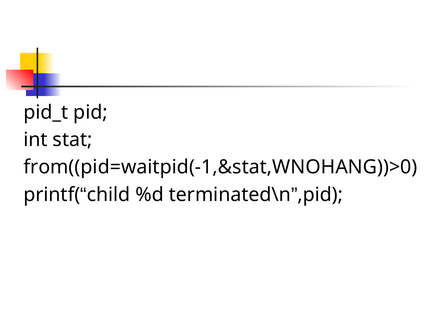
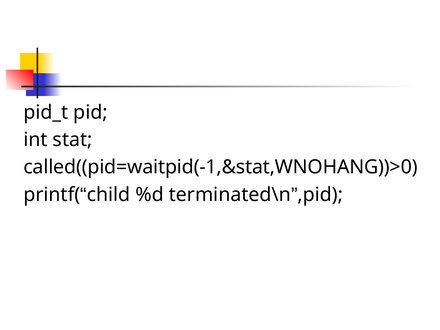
from((pid=waitpid(-1,&stat,WNOHANG))>0: from((pid=waitpid(-1,&stat,WNOHANG))>0 -> called((pid=waitpid(-1,&stat,WNOHANG))>0
